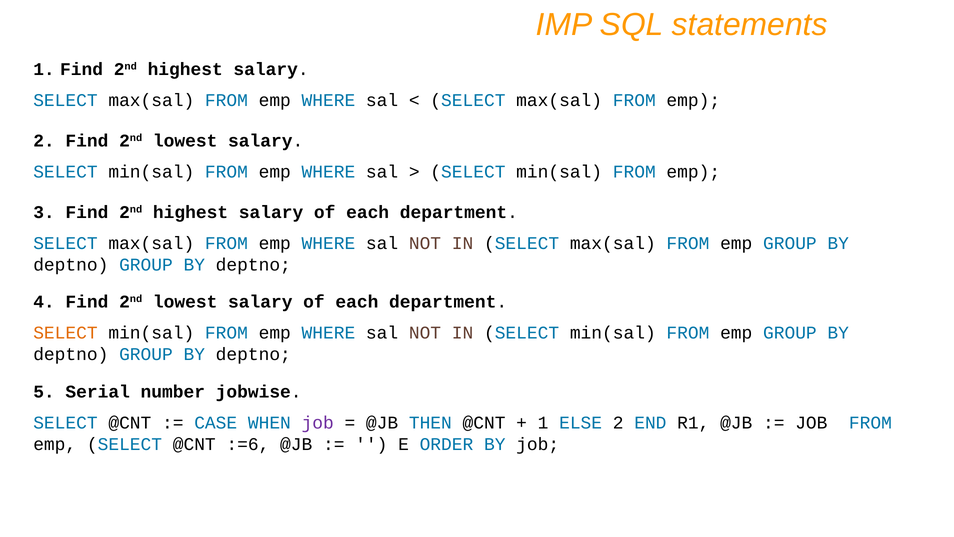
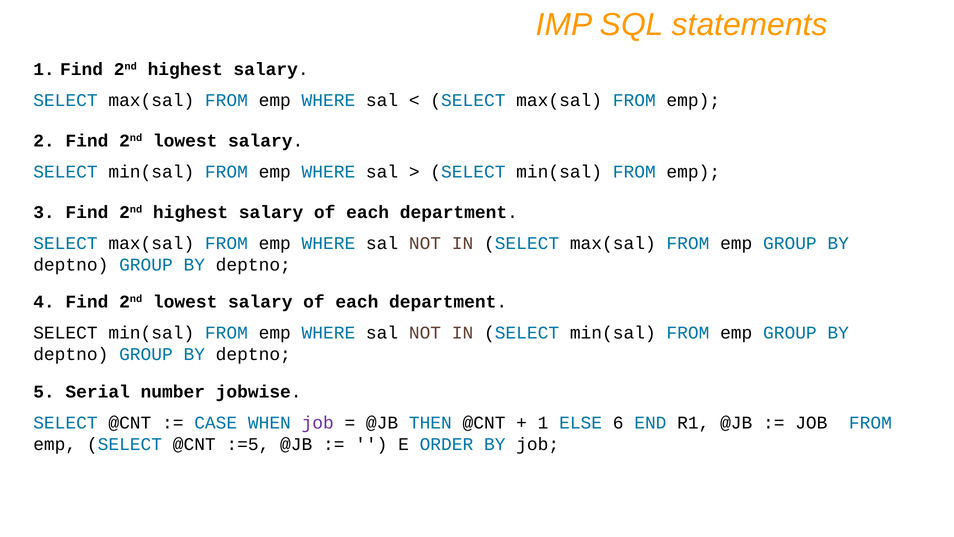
SELECT at (65, 332) colour: orange -> black
ELSE 2: 2 -> 6
:=6: :=6 -> :=5
